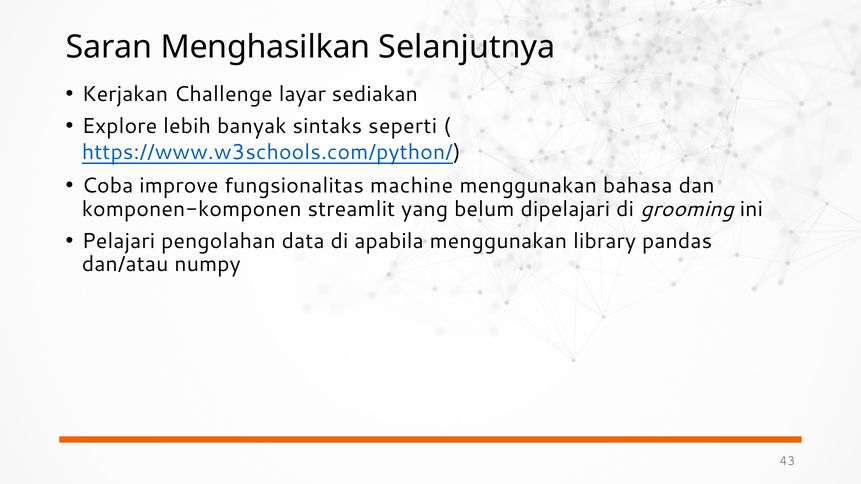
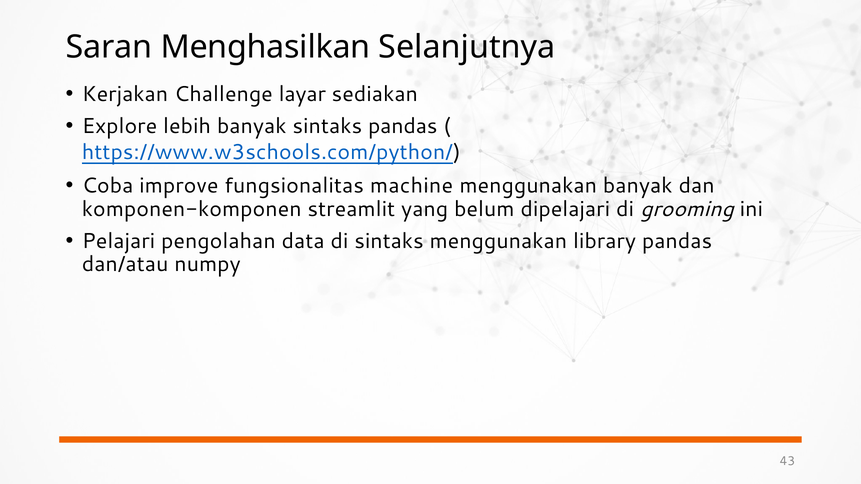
sintaks seperti: seperti -> pandas
menggunakan bahasa: bahasa -> banyak
di apabila: apabila -> sintaks
